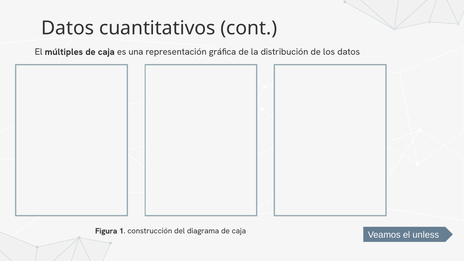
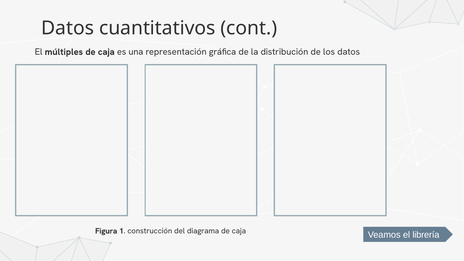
unless: unless -> librería
